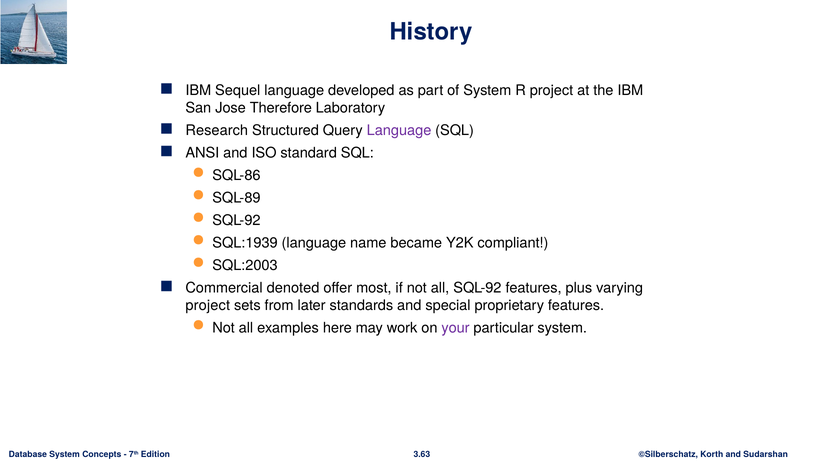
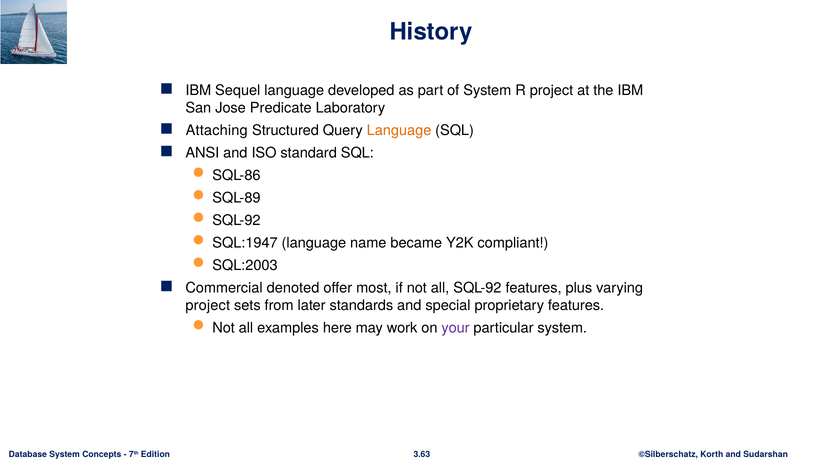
Therefore: Therefore -> Predicate
Research: Research -> Attaching
Language at (399, 131) colour: purple -> orange
SQL:1939: SQL:1939 -> SQL:1947
